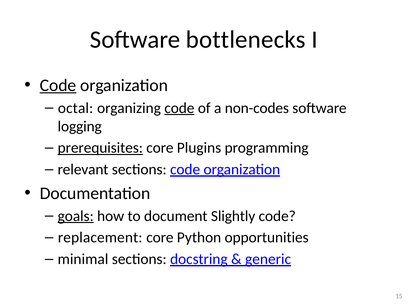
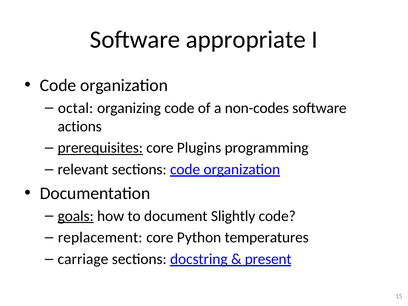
bottlenecks: bottlenecks -> appropriate
Code at (58, 85) underline: present -> none
code at (179, 108) underline: present -> none
logging: logging -> actions
opportunities: opportunities -> temperatures
minimal: minimal -> carriage
generic: generic -> present
